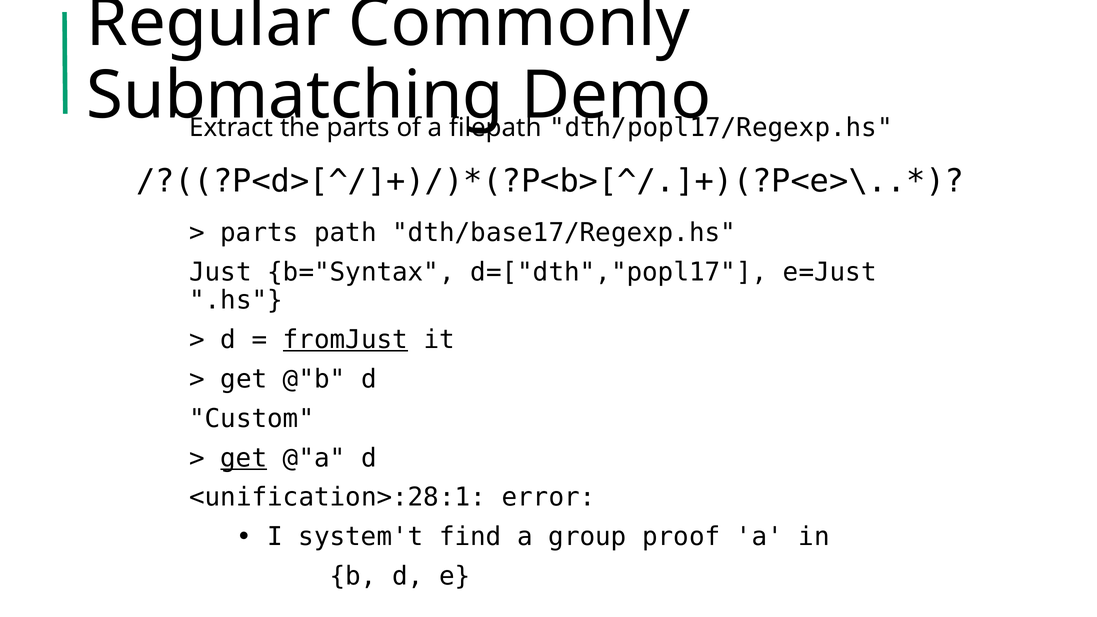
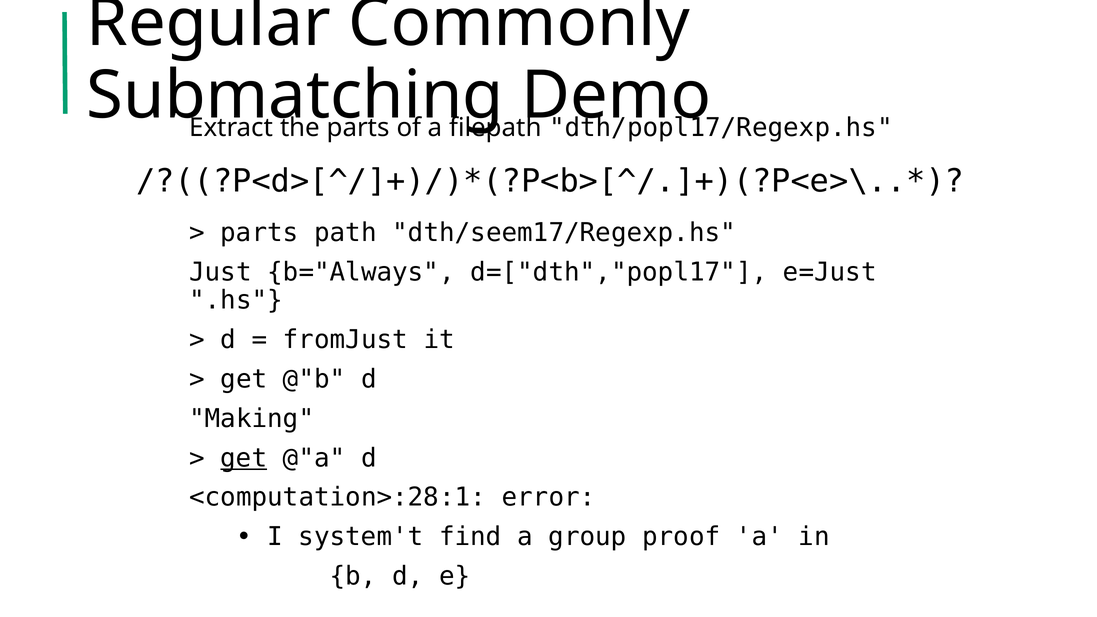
dth/base17/Regexp.hs: dth/base17/Regexp.hs -> dth/seem17/Regexp.hs
b="Syntax: b="Syntax -> b="Always
fromJust underline: present -> none
Custom: Custom -> Making
<unification>:28:1: <unification>:28:1 -> <computation>:28:1
